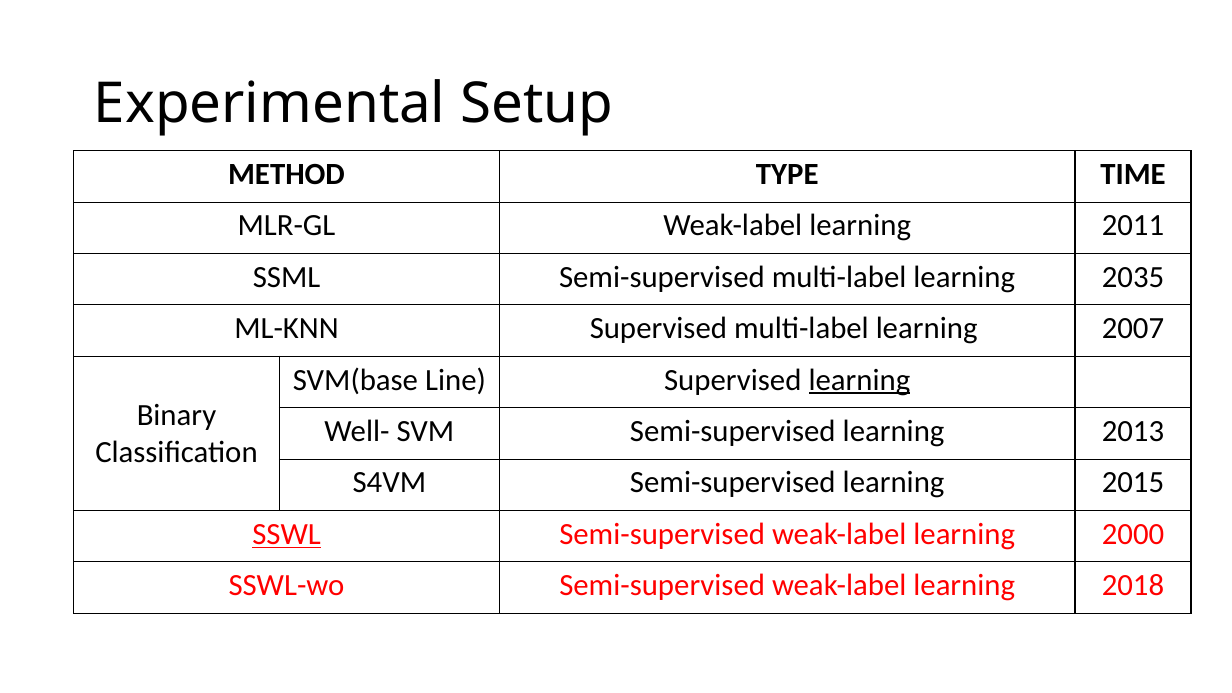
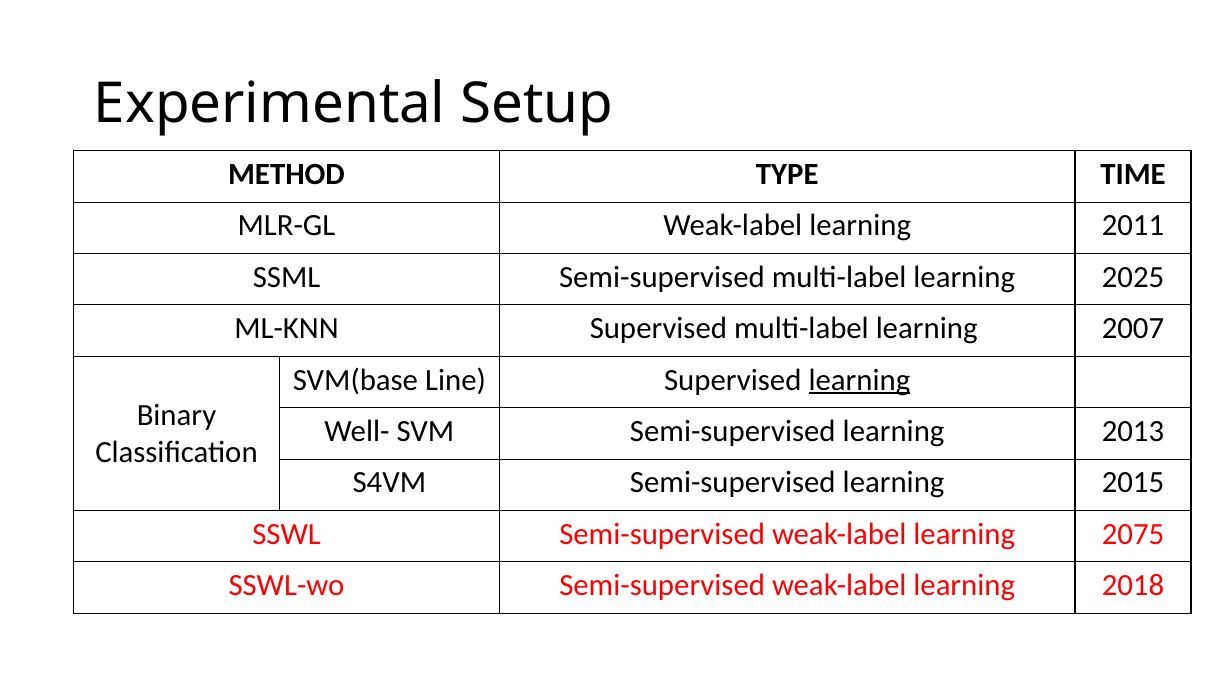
2035: 2035 -> 2025
SSWL underline: present -> none
2000: 2000 -> 2075
